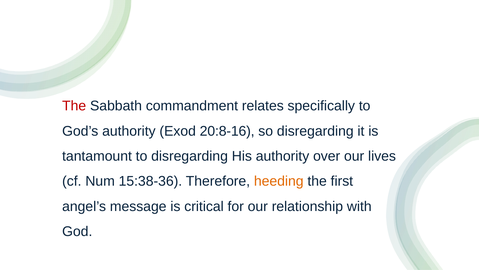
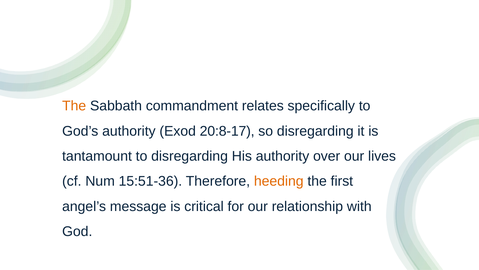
The at (74, 106) colour: red -> orange
20:8-16: 20:8-16 -> 20:8-17
15:38-36: 15:38-36 -> 15:51-36
